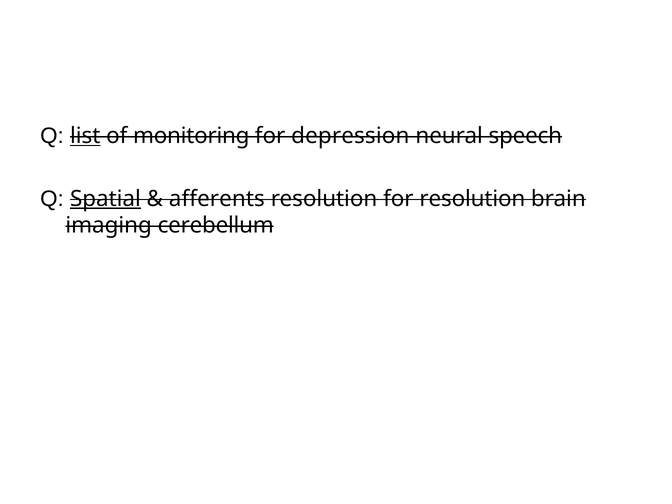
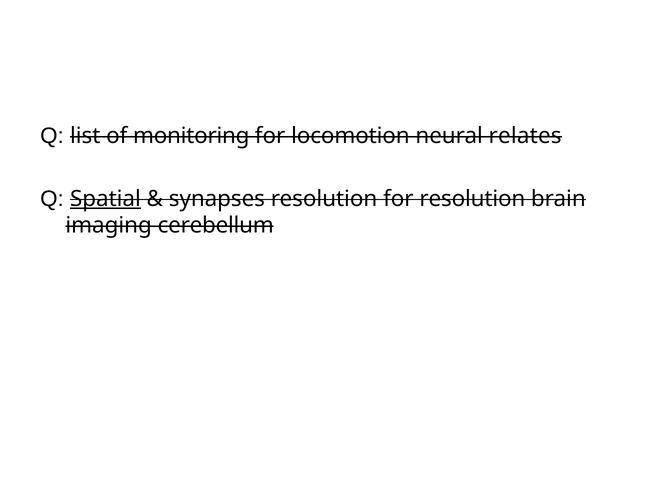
list underline: present -> none
depression: depression -> locomotion
speech: speech -> relates
afferents: afferents -> synapses
